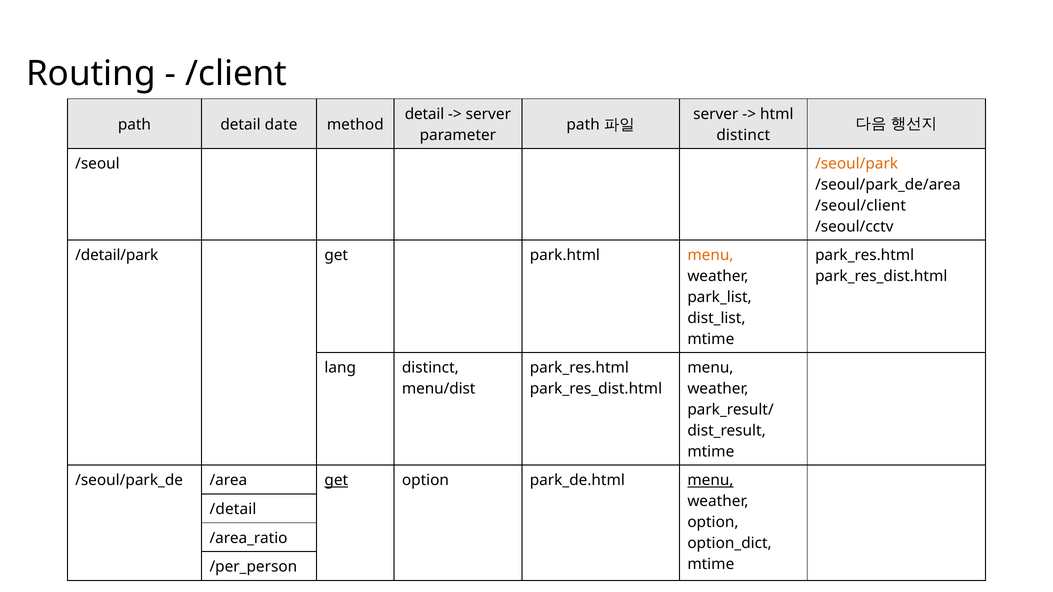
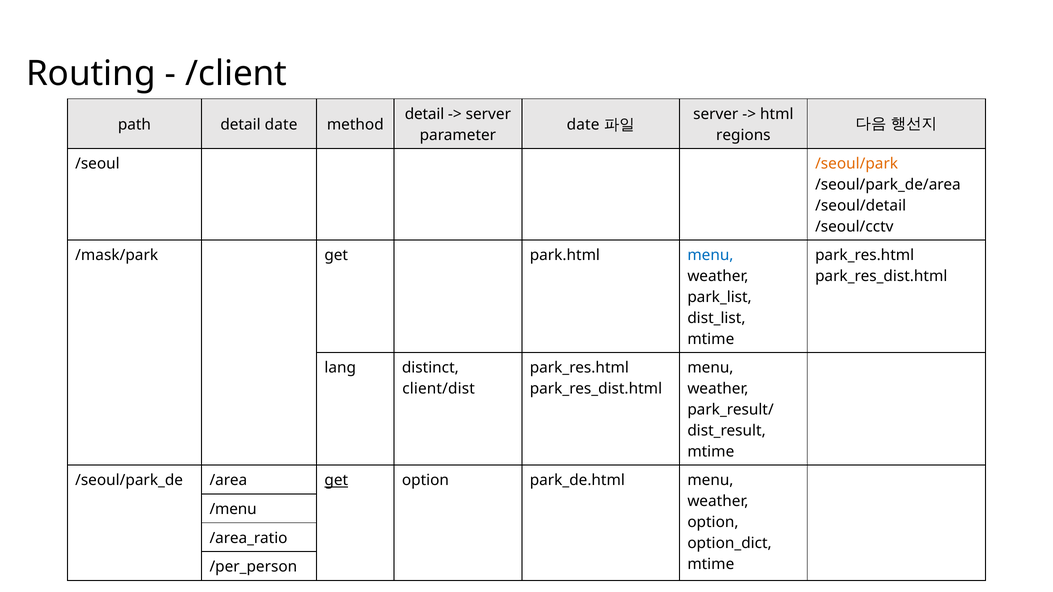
path at (583, 125): path -> date
distinct at (743, 135): distinct -> regions
/seoul/client: /seoul/client -> /seoul/detail
/detail/park: /detail/park -> /mask/park
menu at (710, 256) colour: orange -> blue
menu/dist: menu/dist -> client/dist
menu at (710, 481) underline: present -> none
/detail: /detail -> /menu
